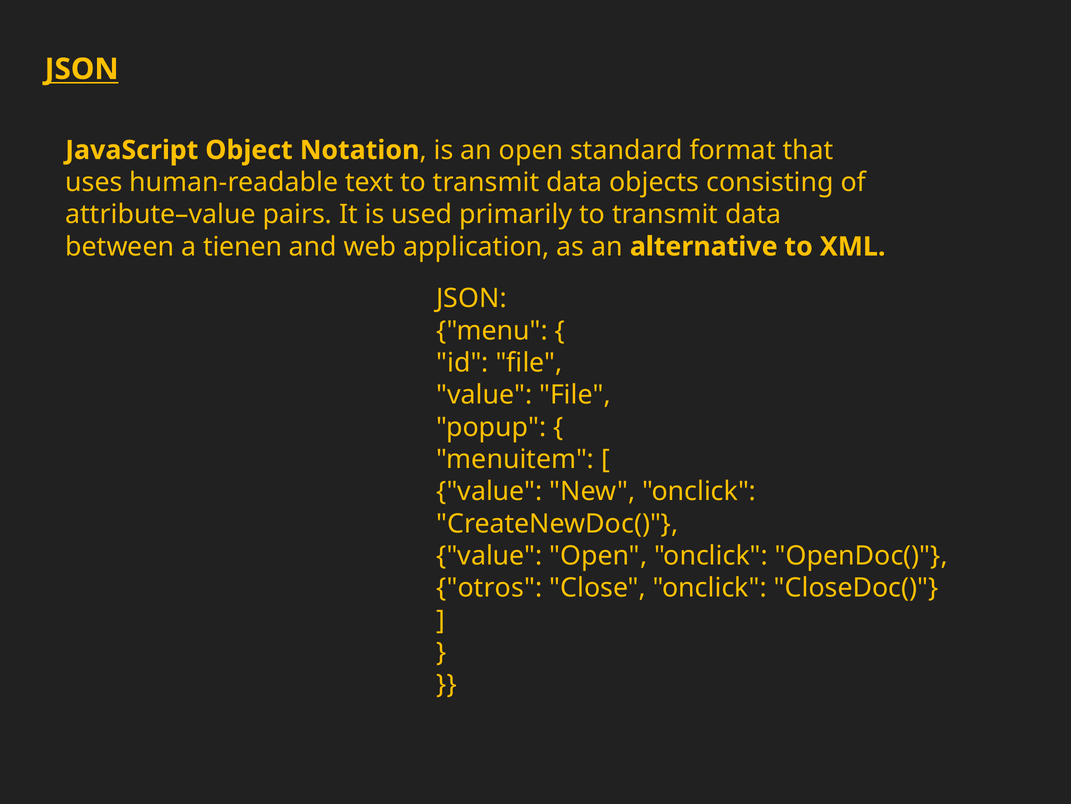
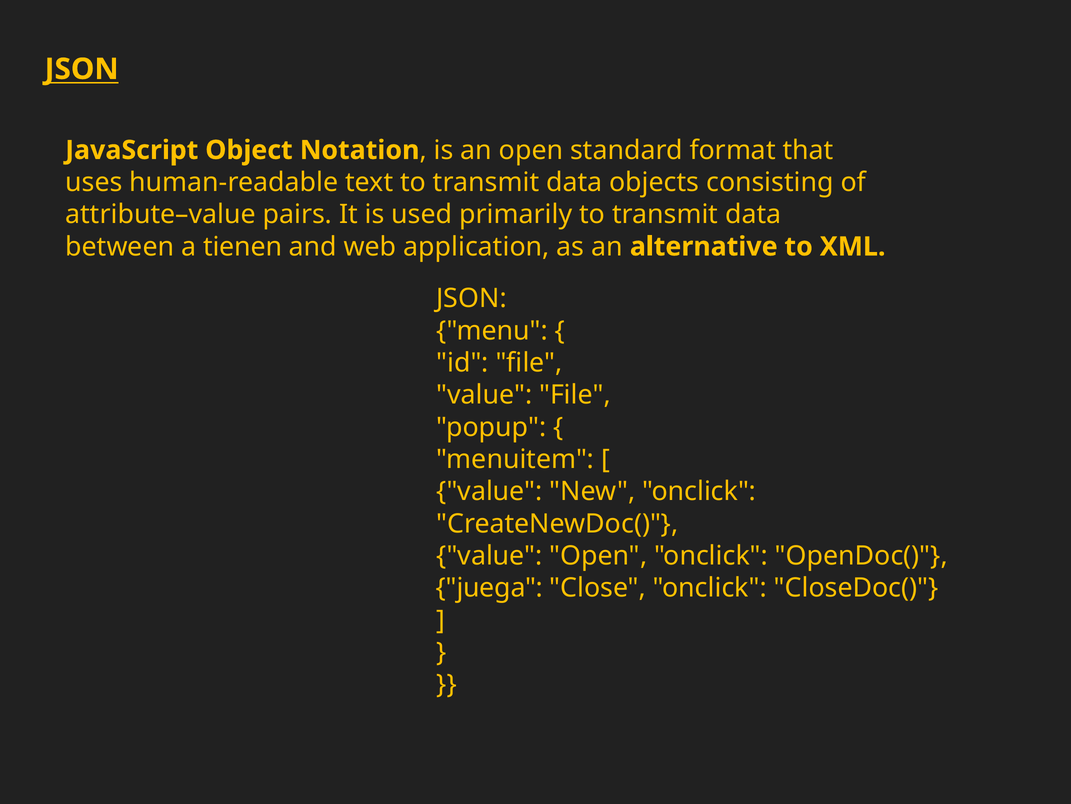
otros: otros -> juega
